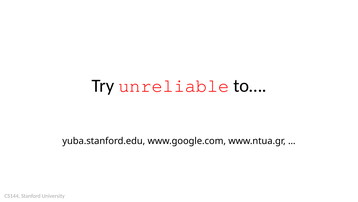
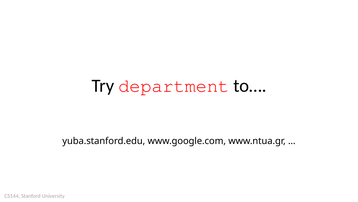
unreliable: unreliable -> department
